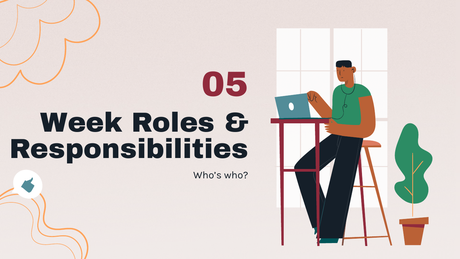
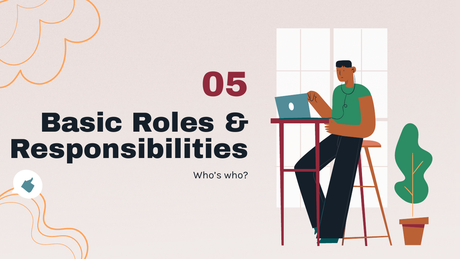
Week: Week -> Basic
